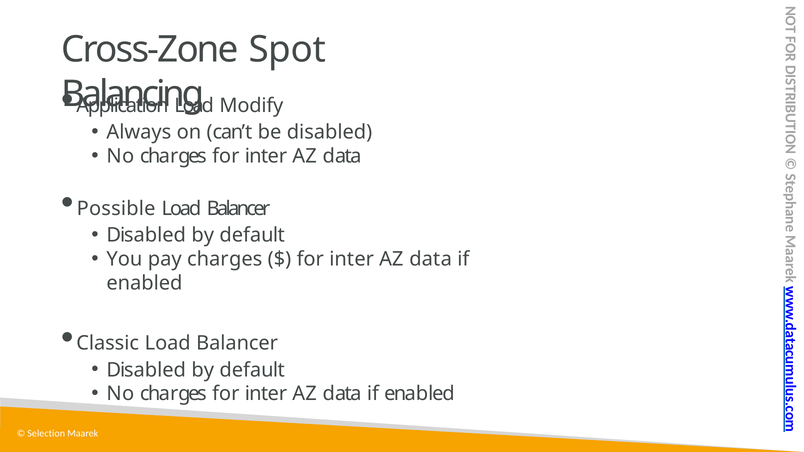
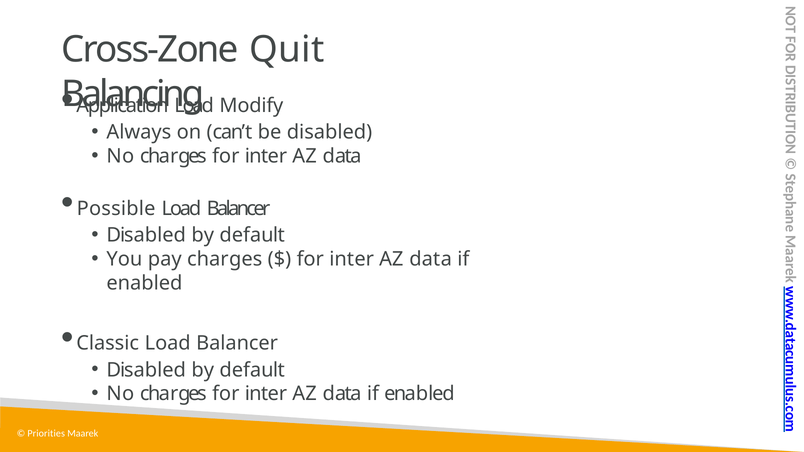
Spot: Spot -> Quit
Selection: Selection -> Priorities
